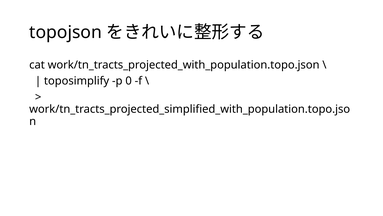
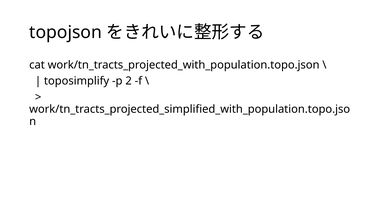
0: 0 -> 2
